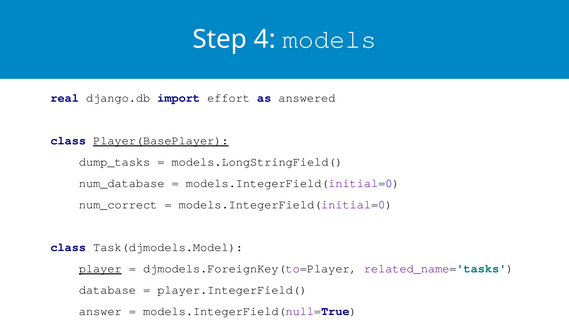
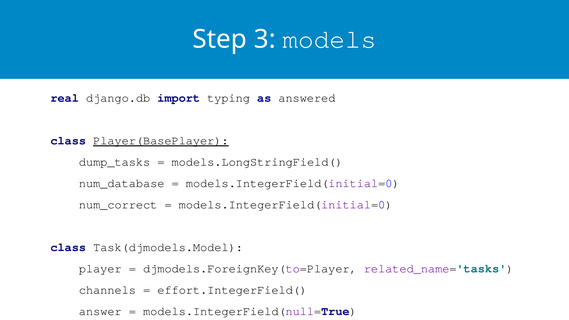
4: 4 -> 3
effort: effort -> typing
player underline: present -> none
database: database -> channels
player.IntegerField(: player.IntegerField( -> effort.IntegerField(
